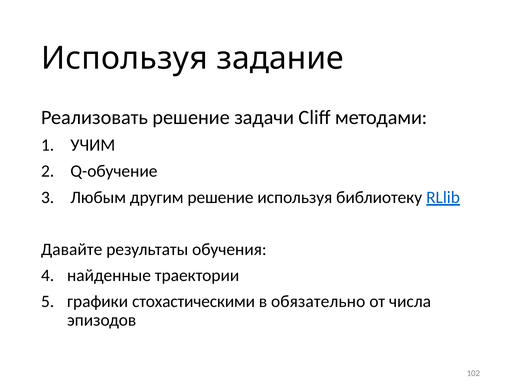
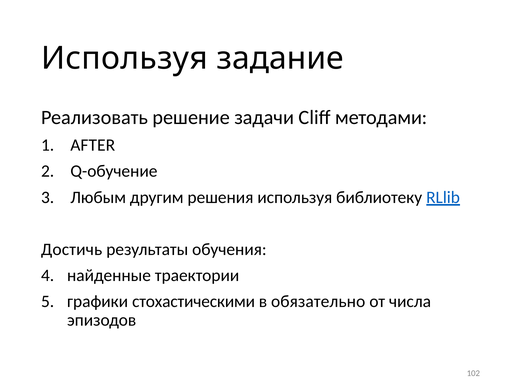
УЧИМ: УЧИМ -> AFTER
другим решение: решение -> решения
Давайте: Давайте -> Достичь
